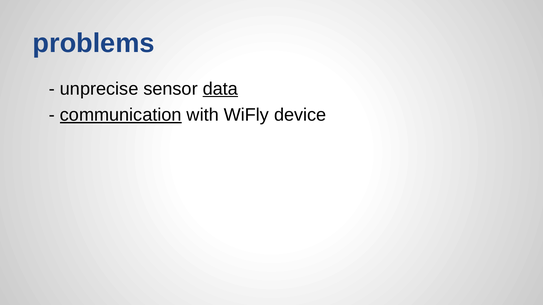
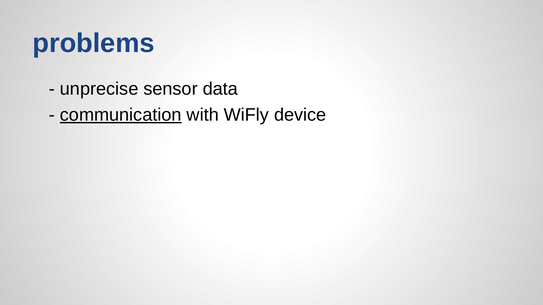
data underline: present -> none
